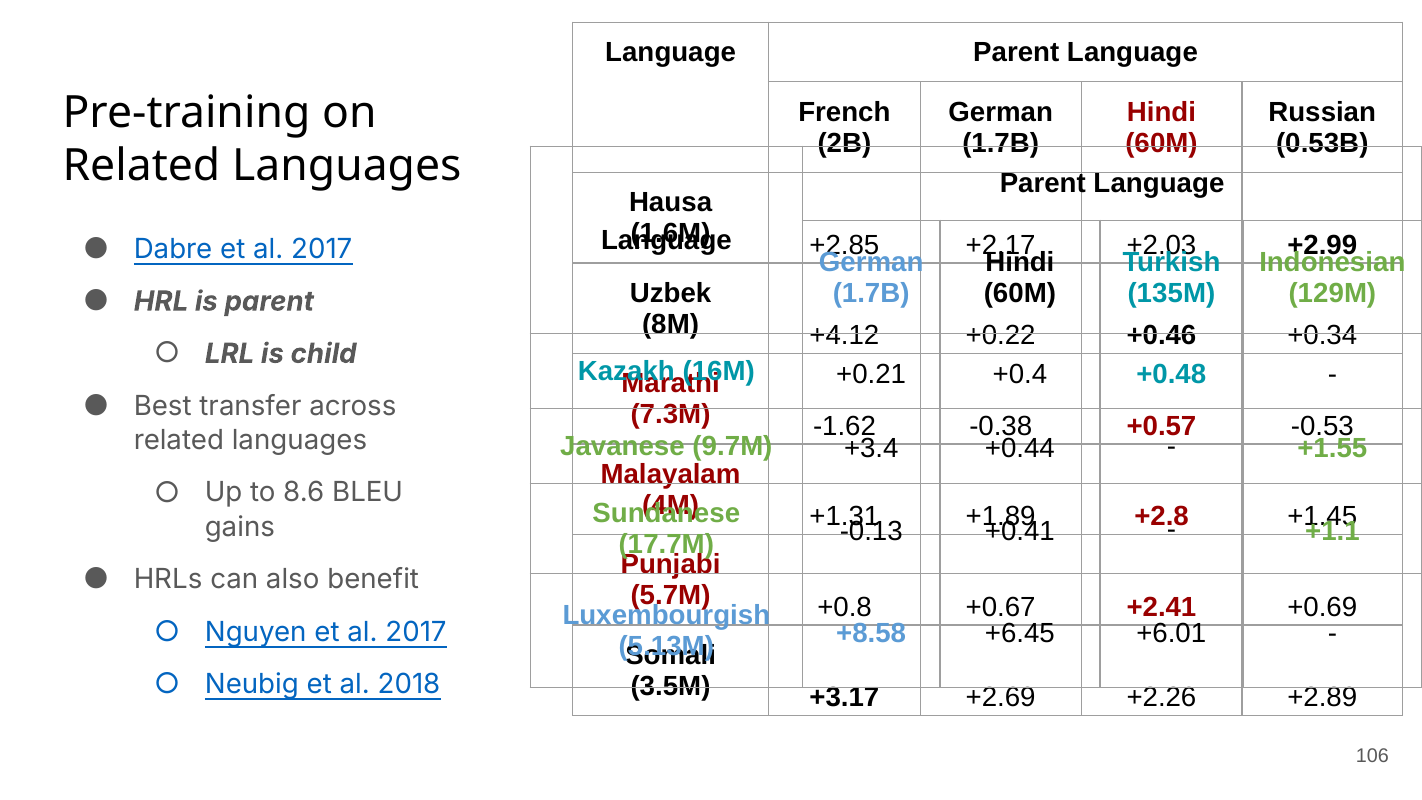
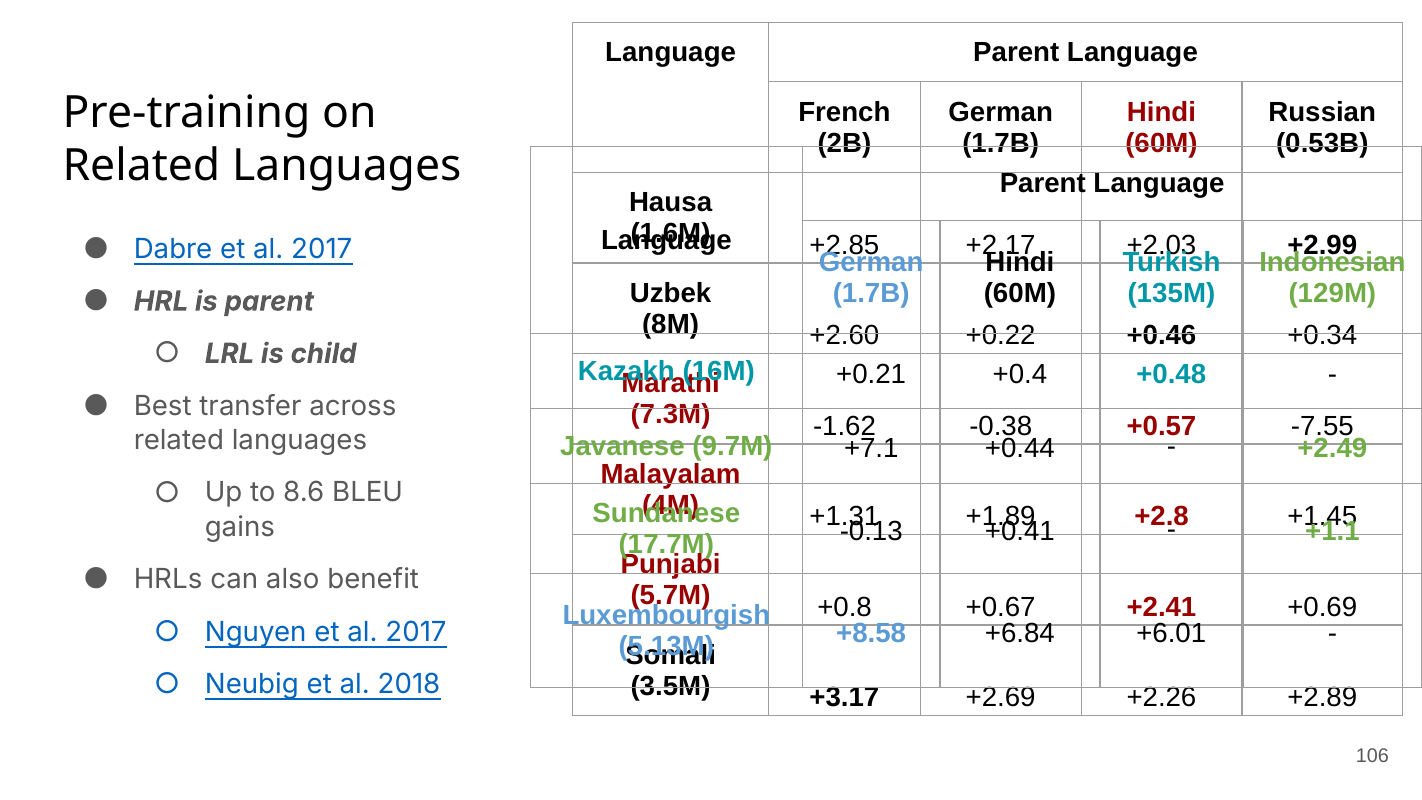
+4.12: +4.12 -> +2.60
-0.53: -0.53 -> -7.55
+3.4: +3.4 -> +7.1
+1.55: +1.55 -> +2.49
+6.45: +6.45 -> +6.84
